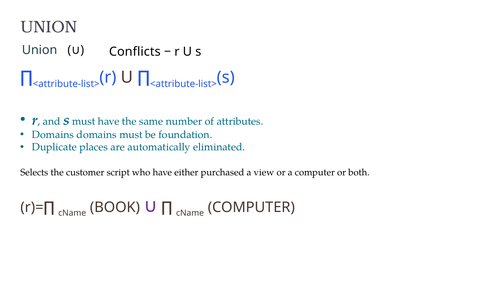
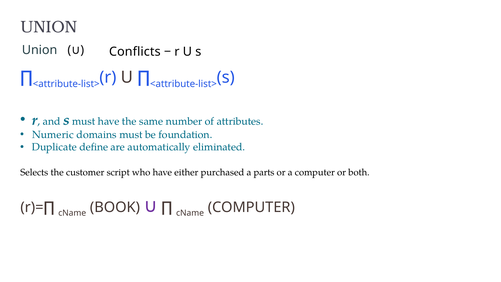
Domains at (53, 135): Domains -> Numeric
places: places -> define
view: view -> parts
